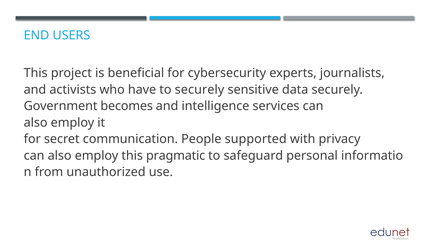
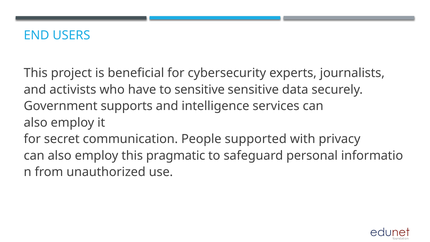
to securely: securely -> sensitive
becomes: becomes -> supports
